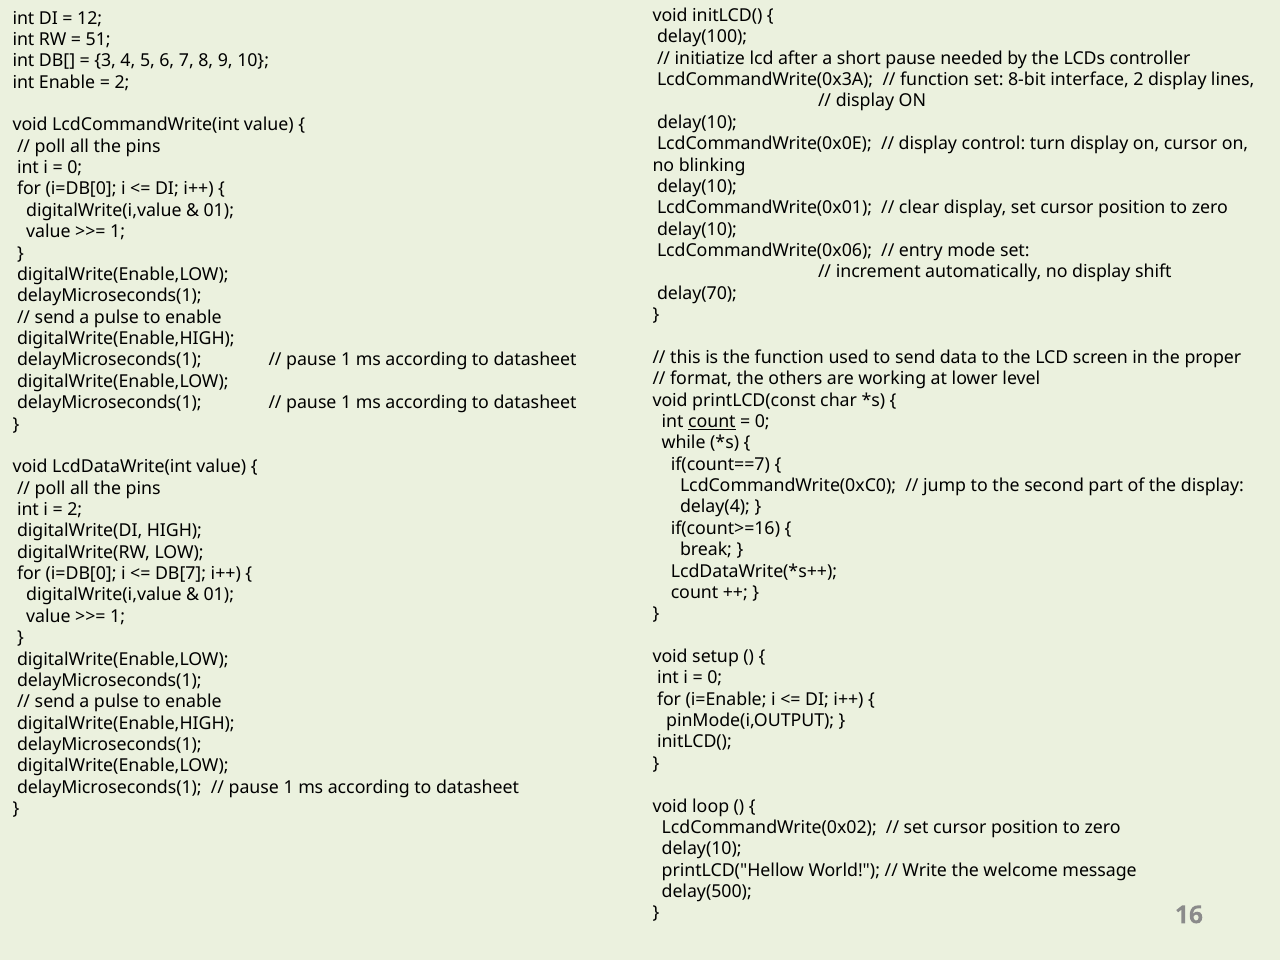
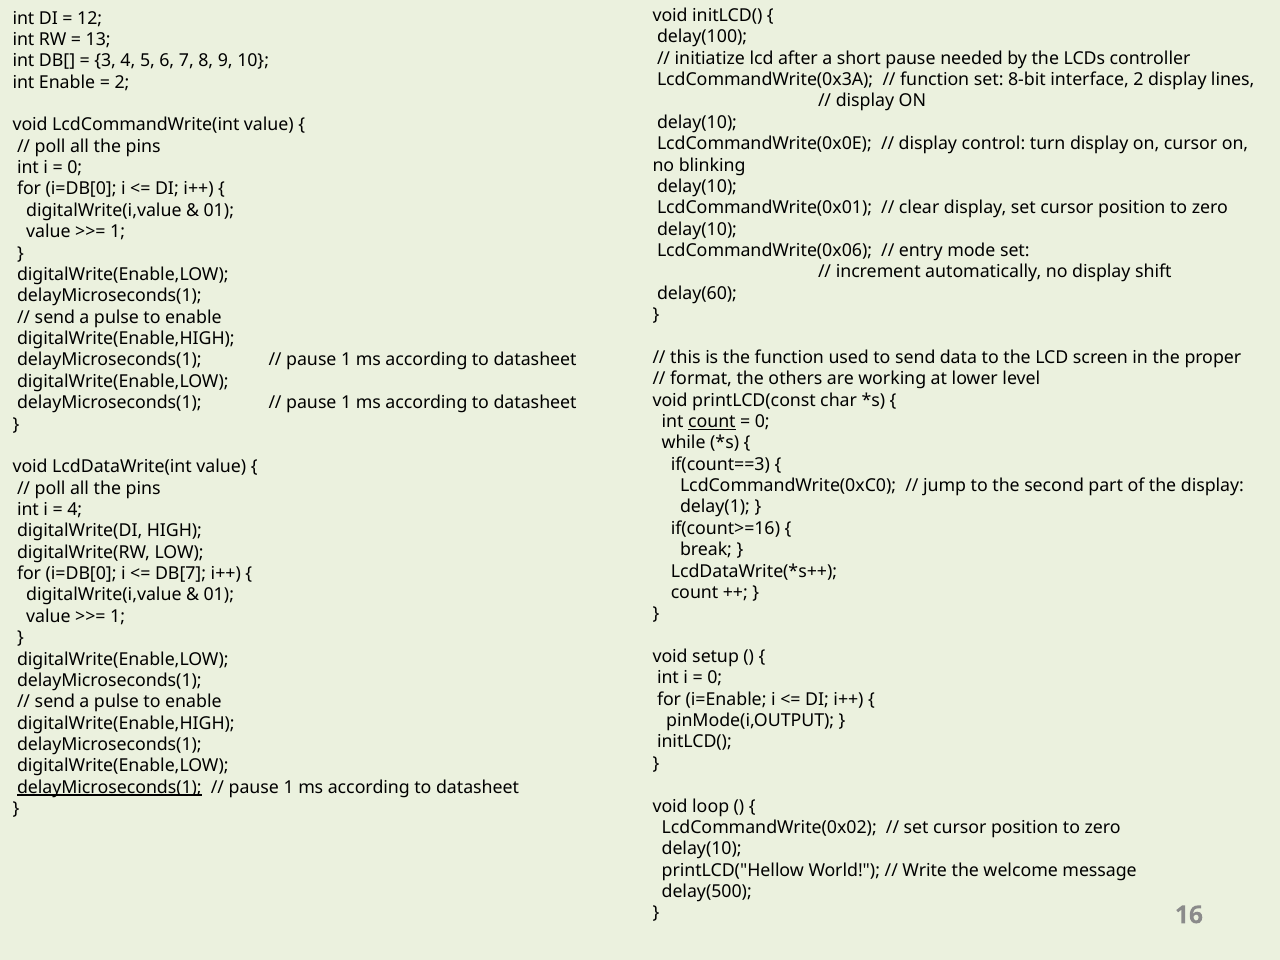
51: 51 -> 13
delay(70: delay(70 -> delay(60
if(count==7: if(count==7 -> if(count==3
delay(4: delay(4 -> delay(1
2 at (75, 510): 2 -> 4
delayMicroseconds(1 at (109, 787) underline: none -> present
